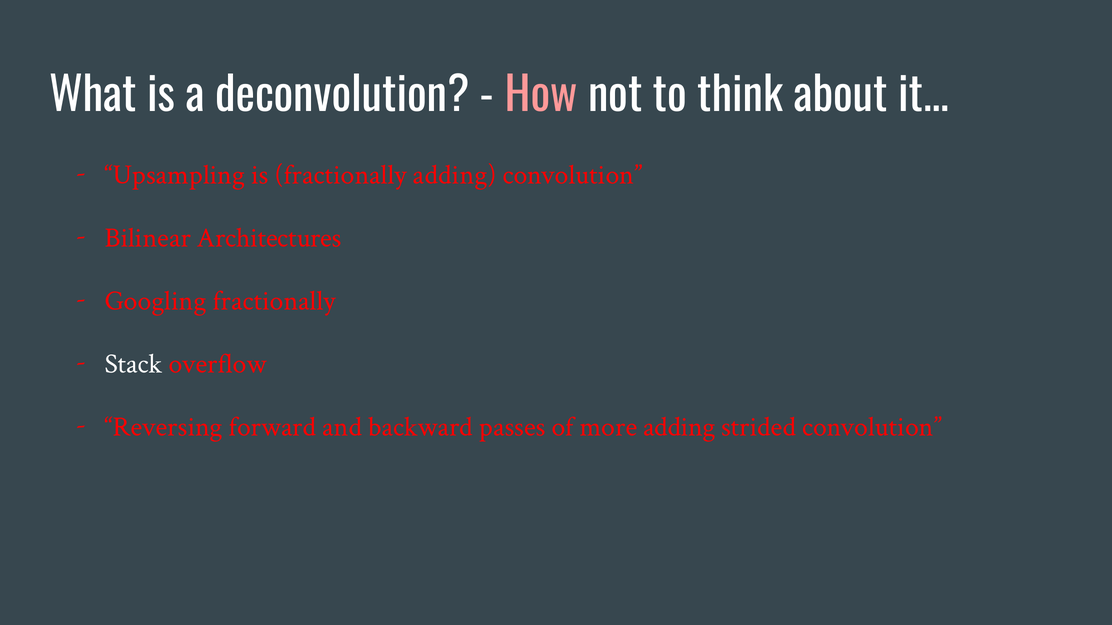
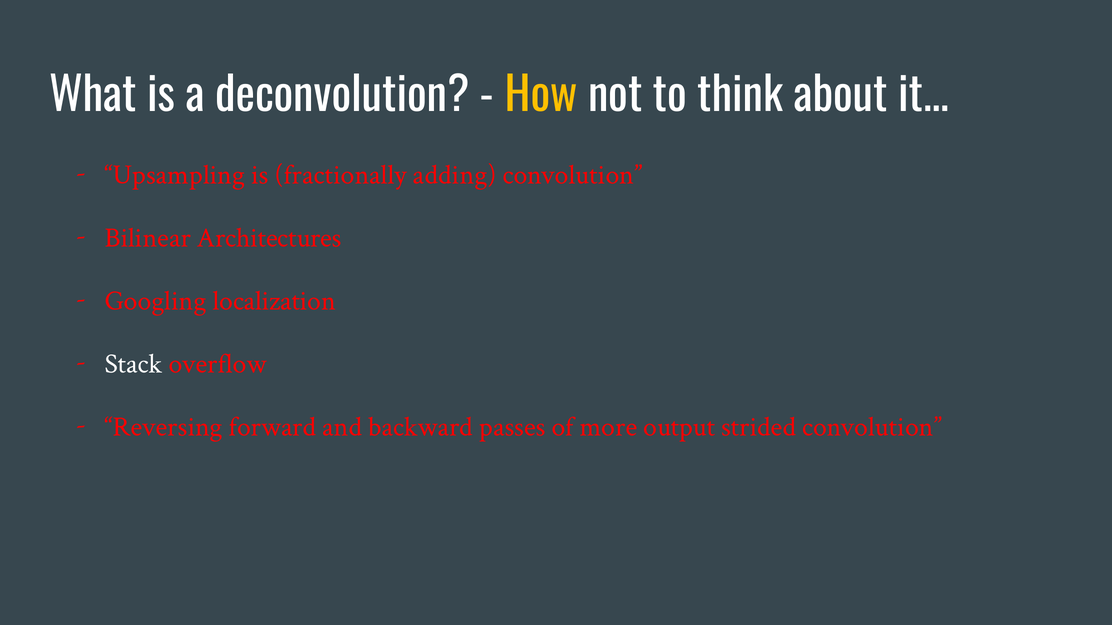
How colour: pink -> yellow
Googling fractionally: fractionally -> localization
more adding: adding -> output
